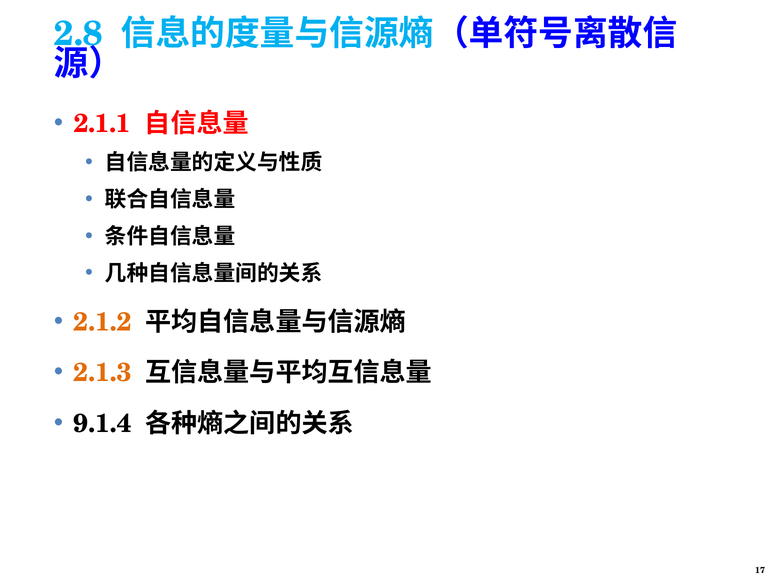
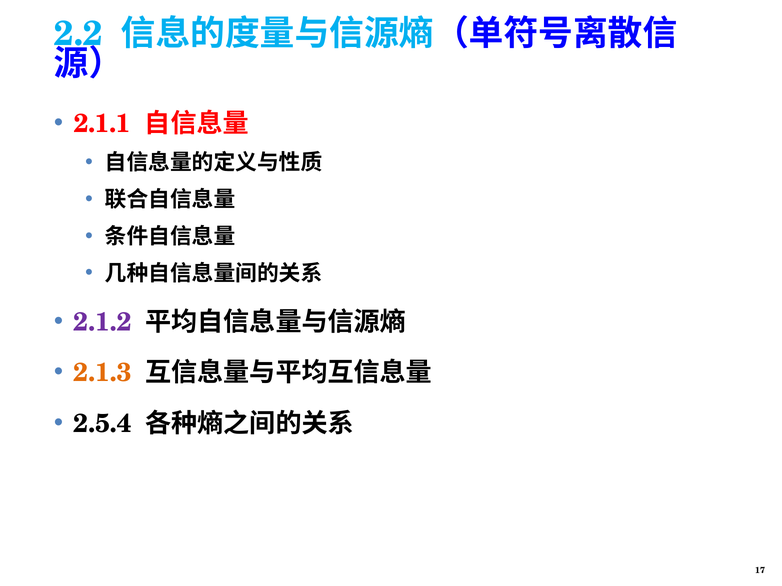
2.8: 2.8 -> 2.2
2.1.2 colour: orange -> purple
9.1.4: 9.1.4 -> 2.5.4
